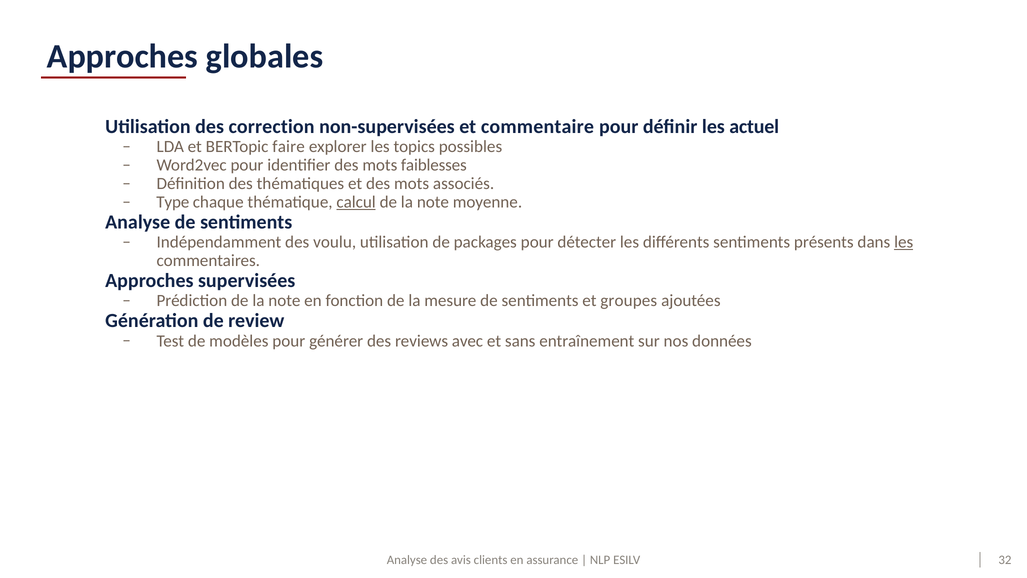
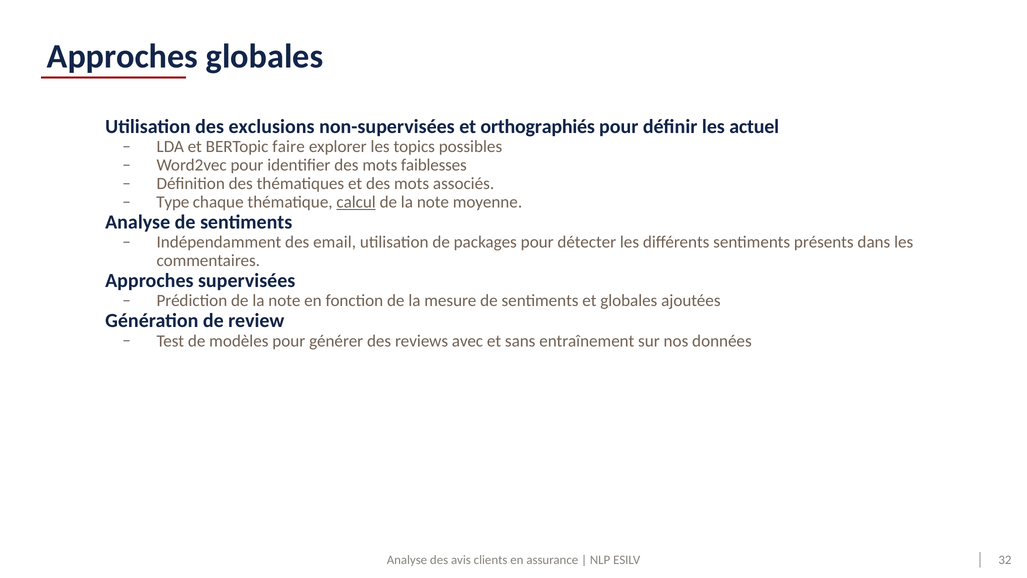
correction: correction -> exclusions
commentaire: commentaire -> orthographiés
voulu: voulu -> email
les at (904, 242) underline: present -> none
et groupes: groupes -> globales
